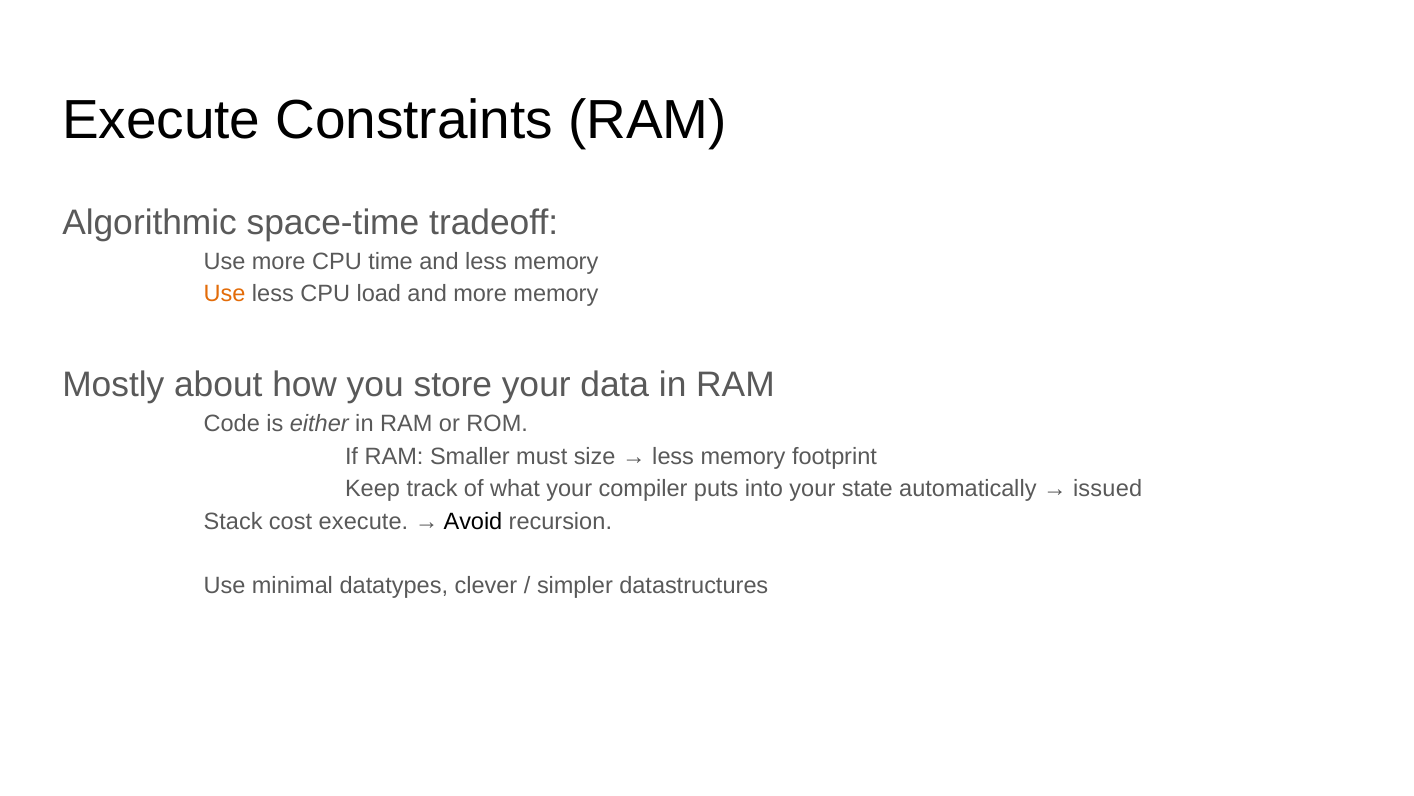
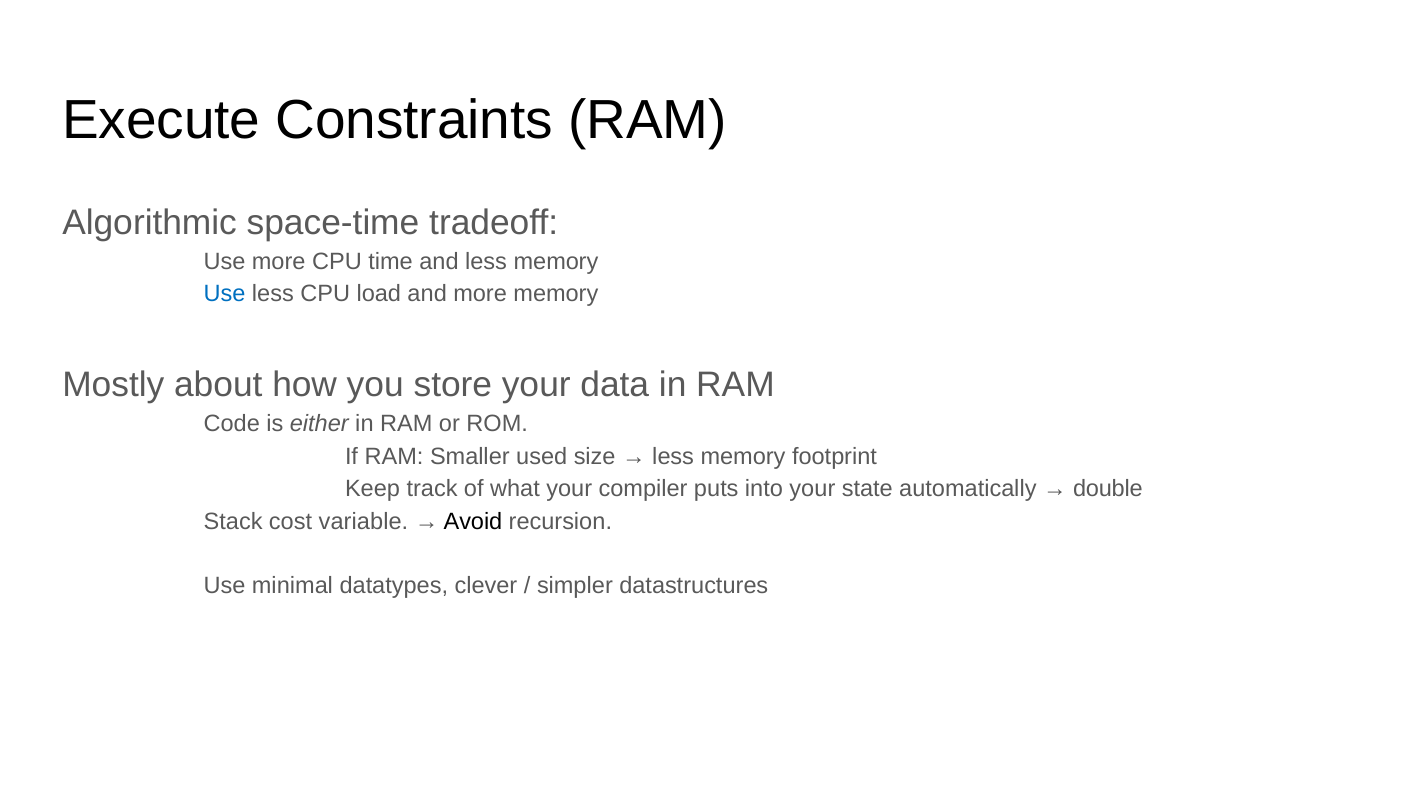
Use at (225, 294) colour: orange -> blue
must: must -> used
issued: issued -> double
cost execute: execute -> variable
